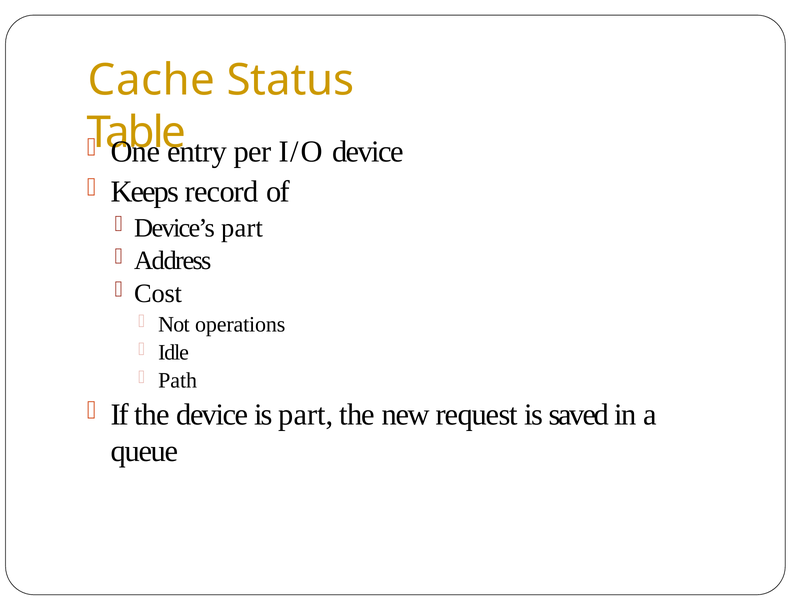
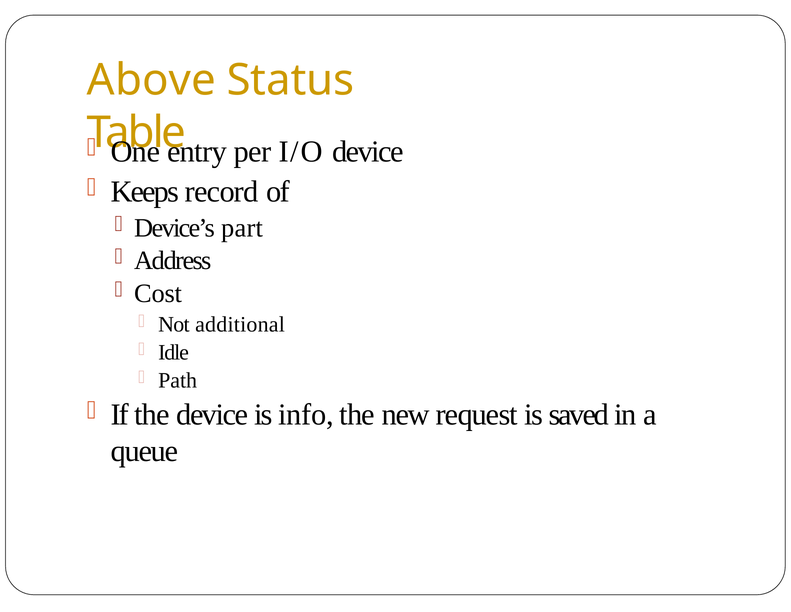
Cache: Cache -> Above
operations: operations -> additional
is part: part -> info
